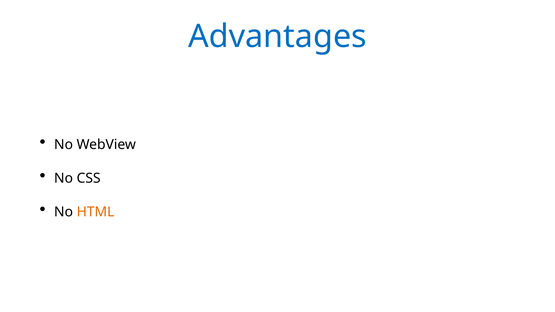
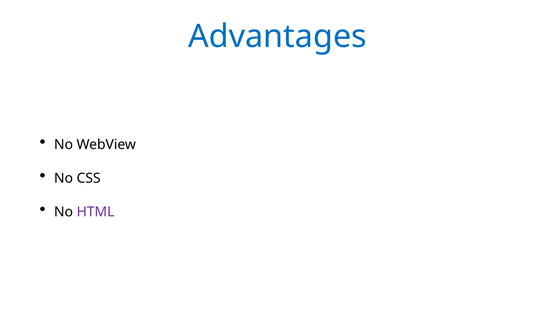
HTML colour: orange -> purple
